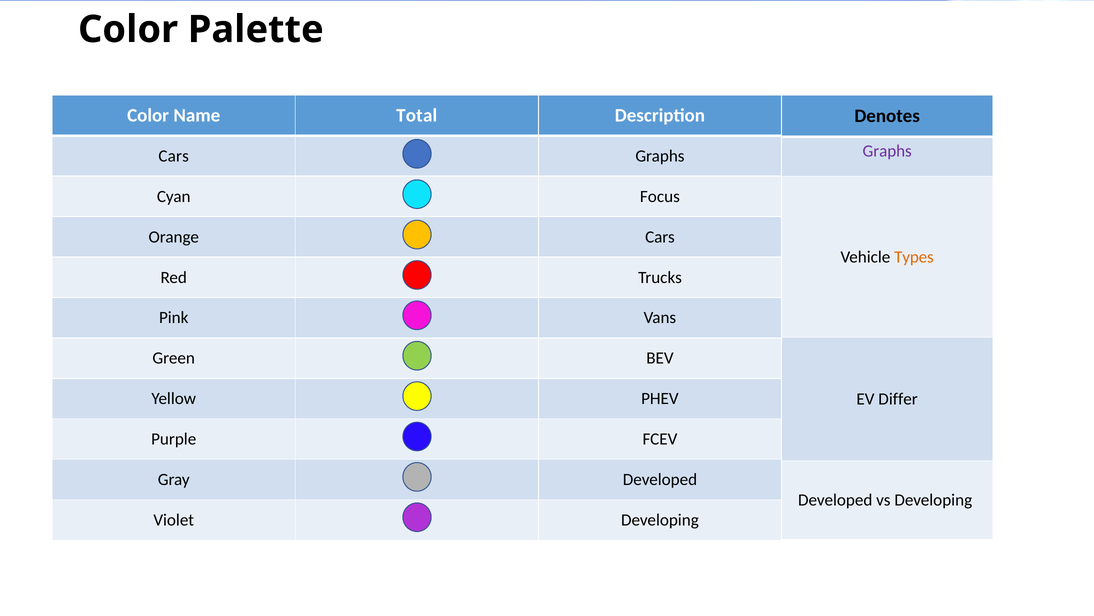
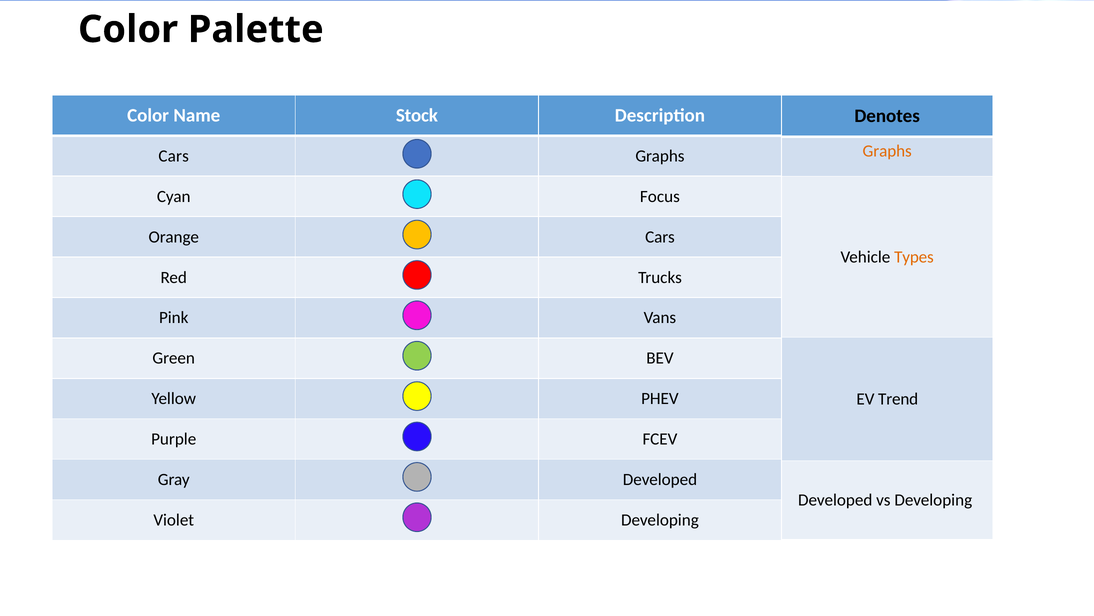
Total: Total -> Stock
Graphs at (887, 151) colour: purple -> orange
Differ: Differ -> Trend
